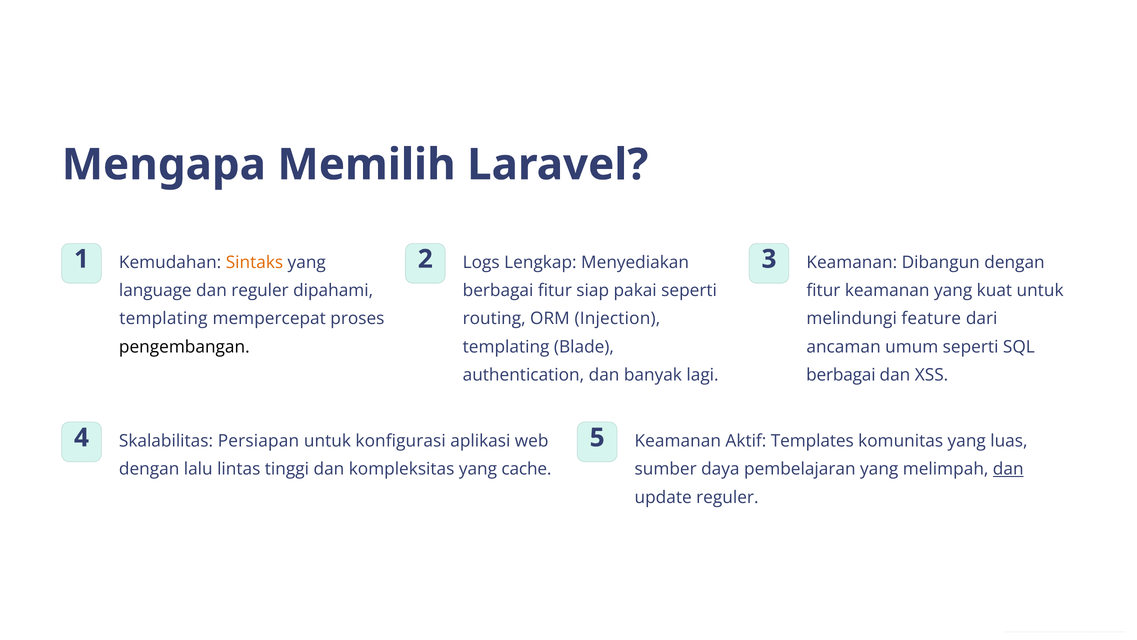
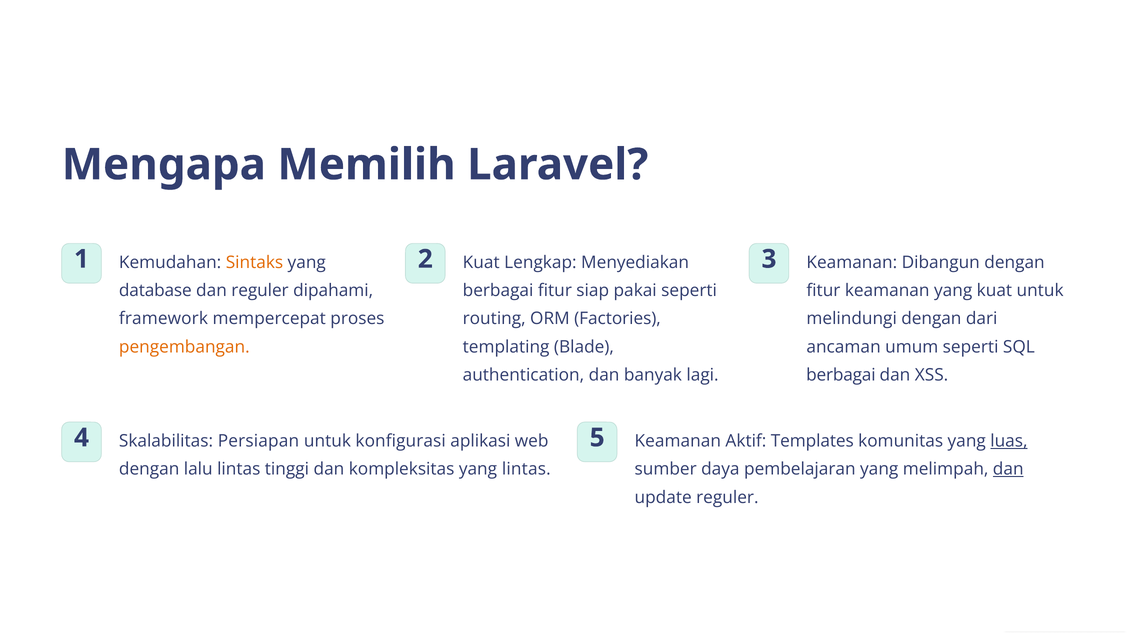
2 Logs: Logs -> Kuat
language: language -> database
templating at (163, 319): templating -> framework
Injection: Injection -> Factories
melindungi feature: feature -> dengan
pengembangan colour: black -> orange
luas underline: none -> present
yang cache: cache -> lintas
